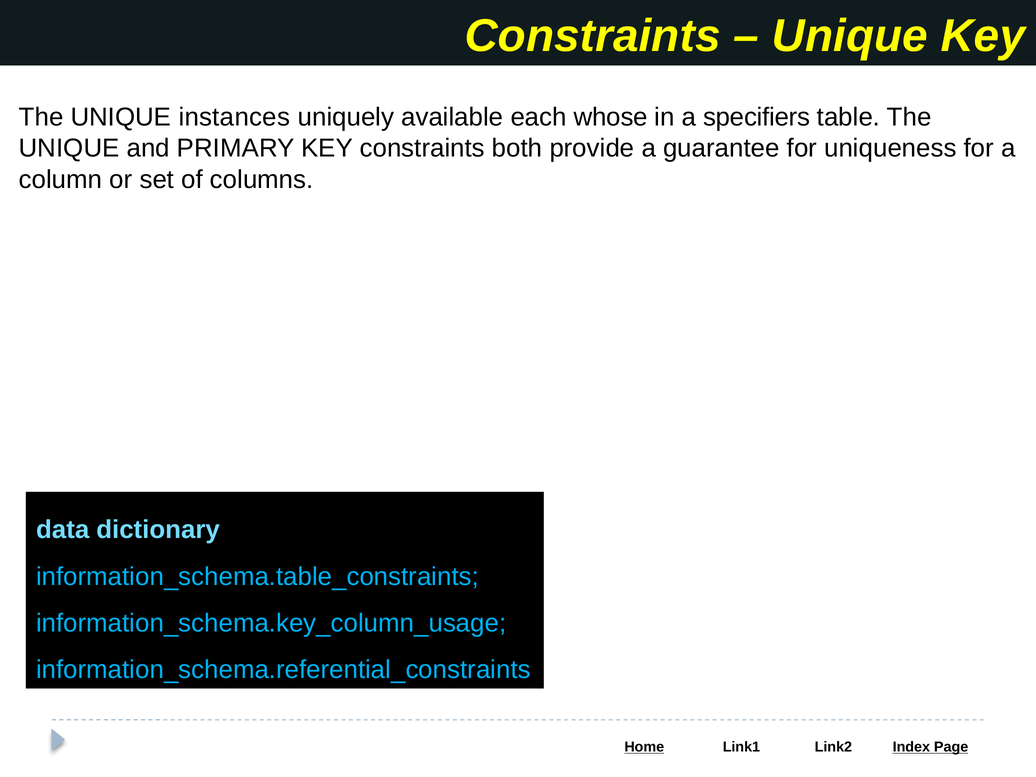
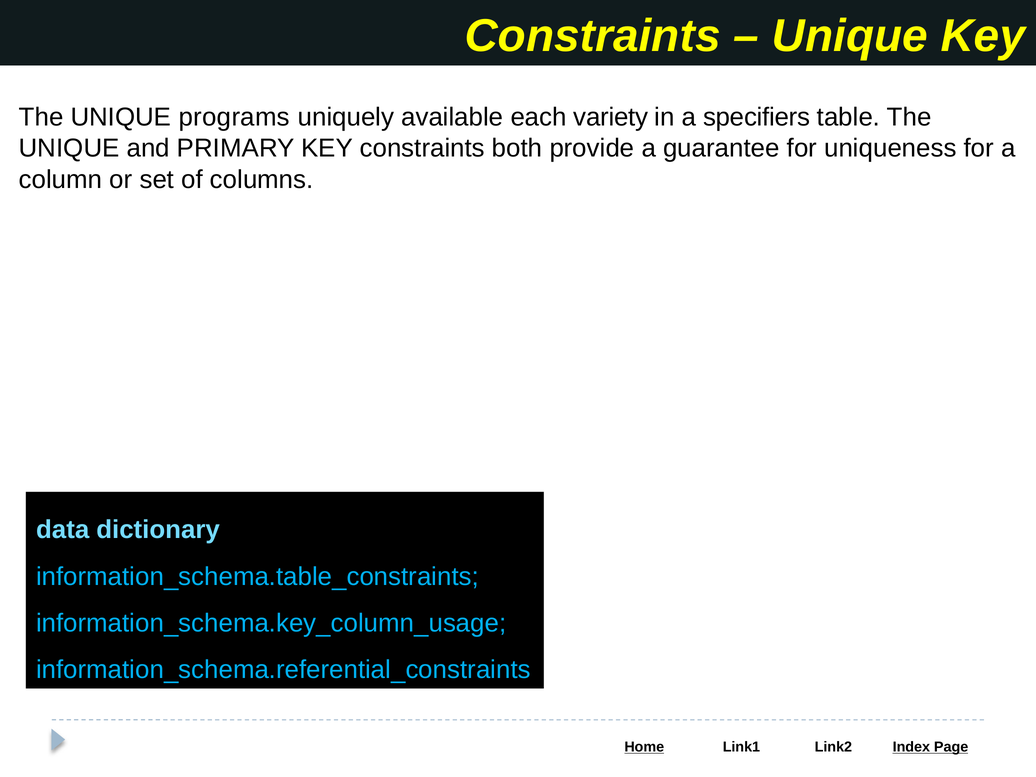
instances: instances -> programs
whose: whose -> variety
